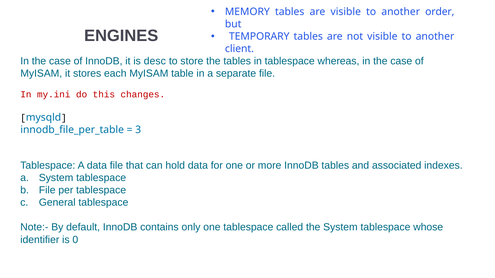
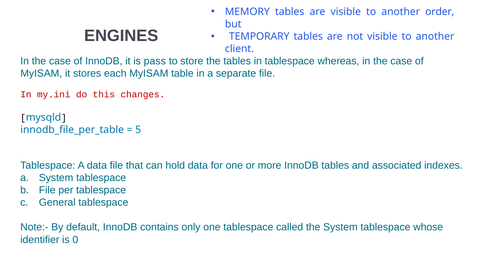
desc: desc -> pass
3: 3 -> 5
